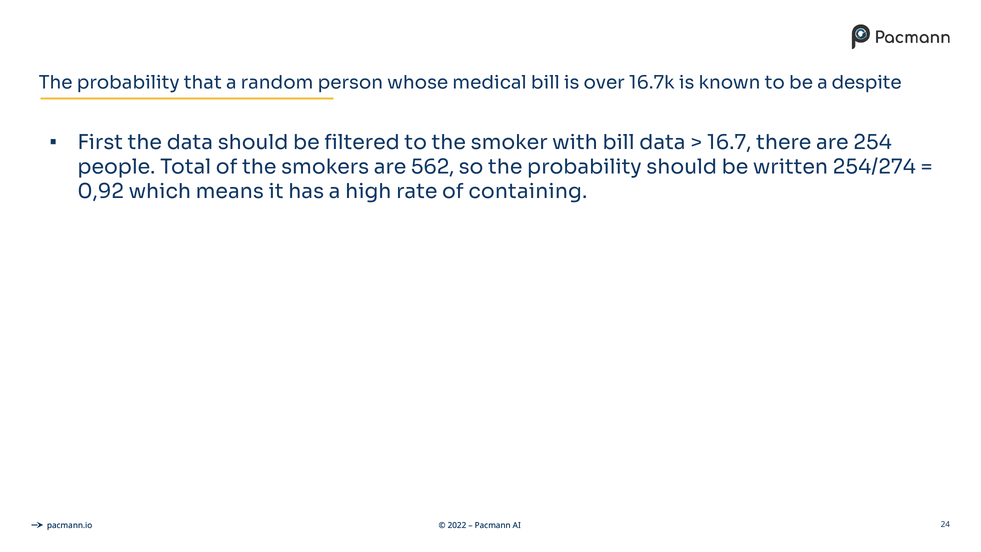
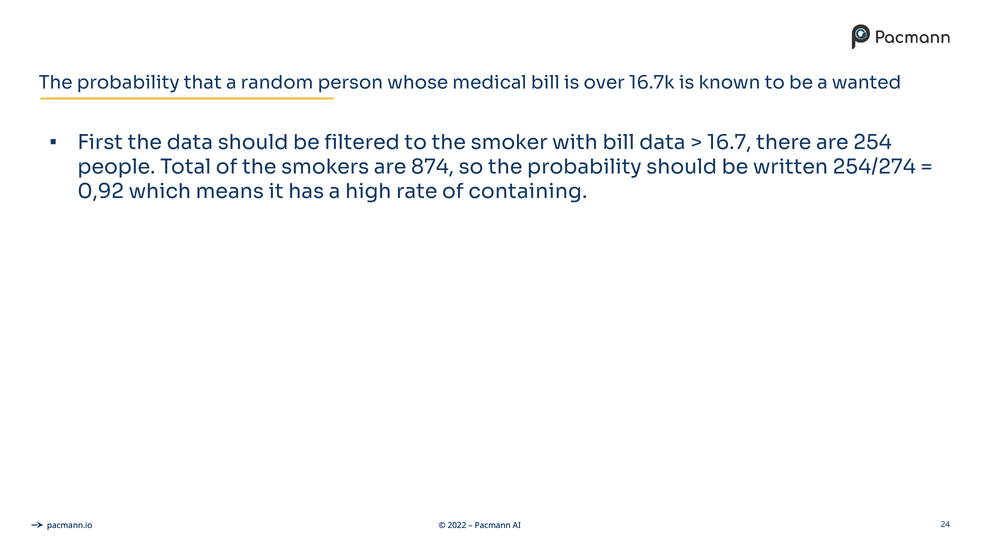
despite: despite -> wanted
562: 562 -> 874
